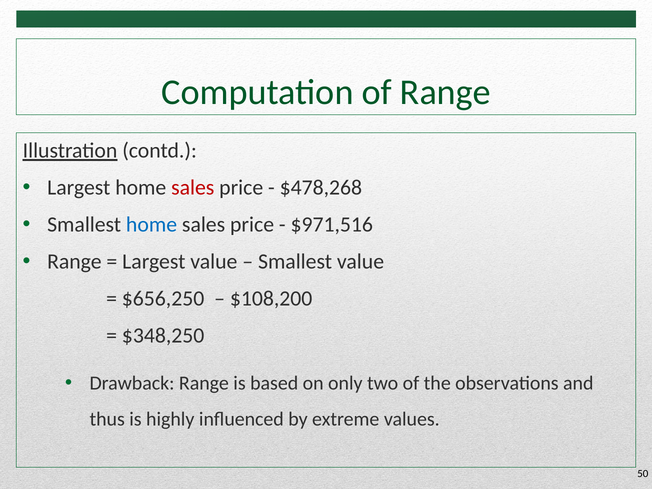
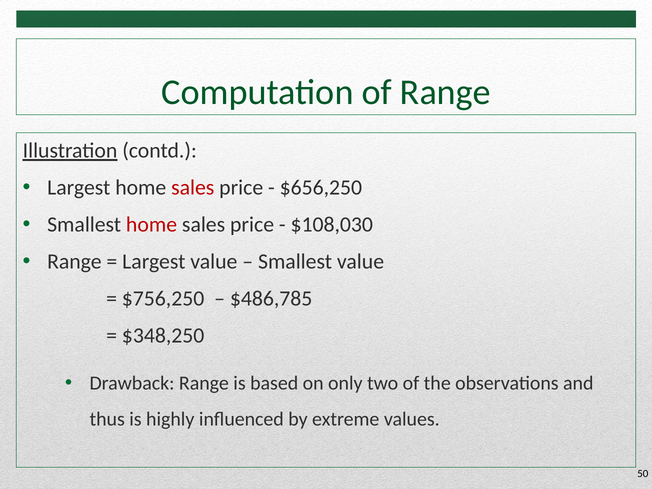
$478,268: $478,268 -> $656,250
home at (152, 225) colour: blue -> red
$971,516: $971,516 -> $108,030
$656,250: $656,250 -> $756,250
$108,200: $108,200 -> $486,785
